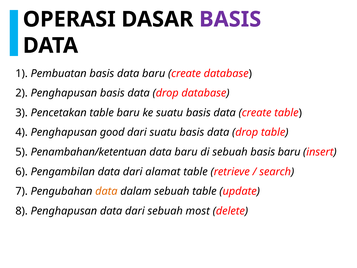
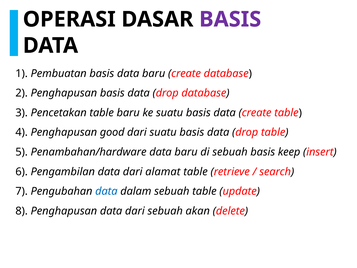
Penambahan/ketentuan: Penambahan/ketentuan -> Penambahan/hardware
basis baru: baru -> keep
data at (106, 191) colour: orange -> blue
most: most -> akan
